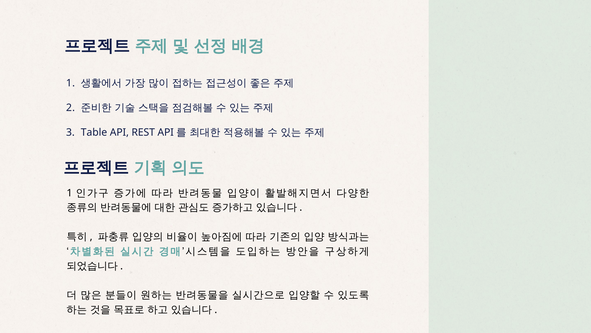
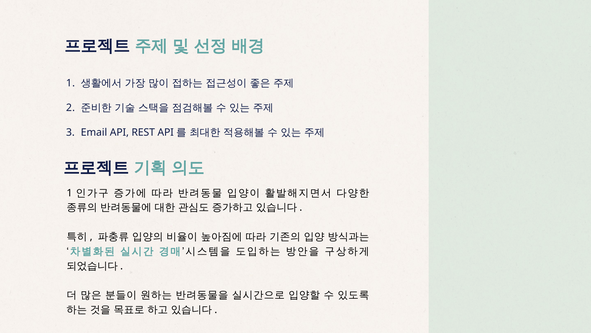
Table: Table -> Email
